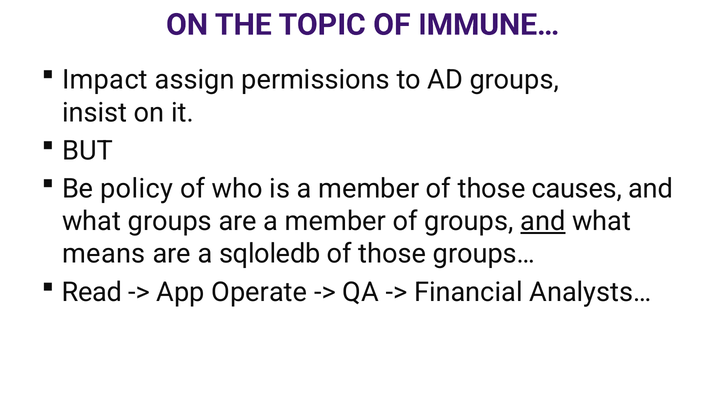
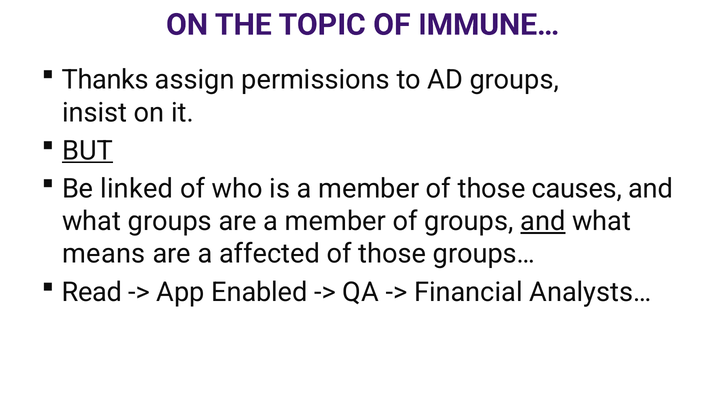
Impact: Impact -> Thanks
BUT underline: none -> present
policy: policy -> linked
sqloledb: sqloledb -> affected
Operate: Operate -> Enabled
